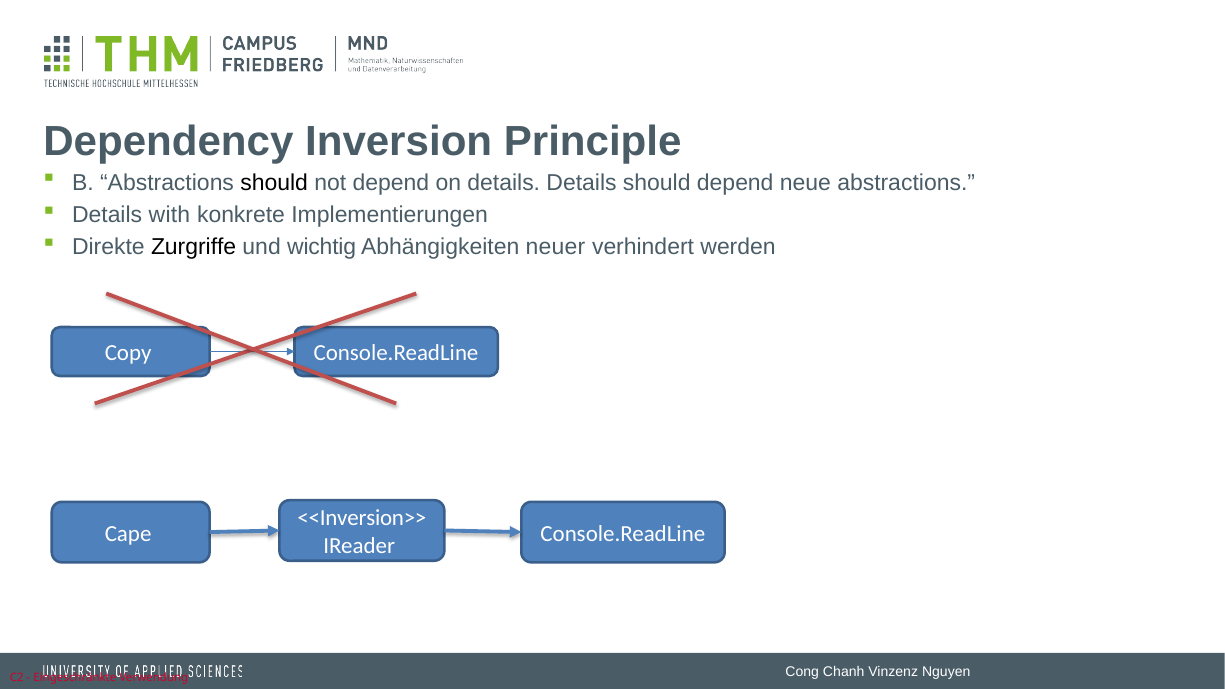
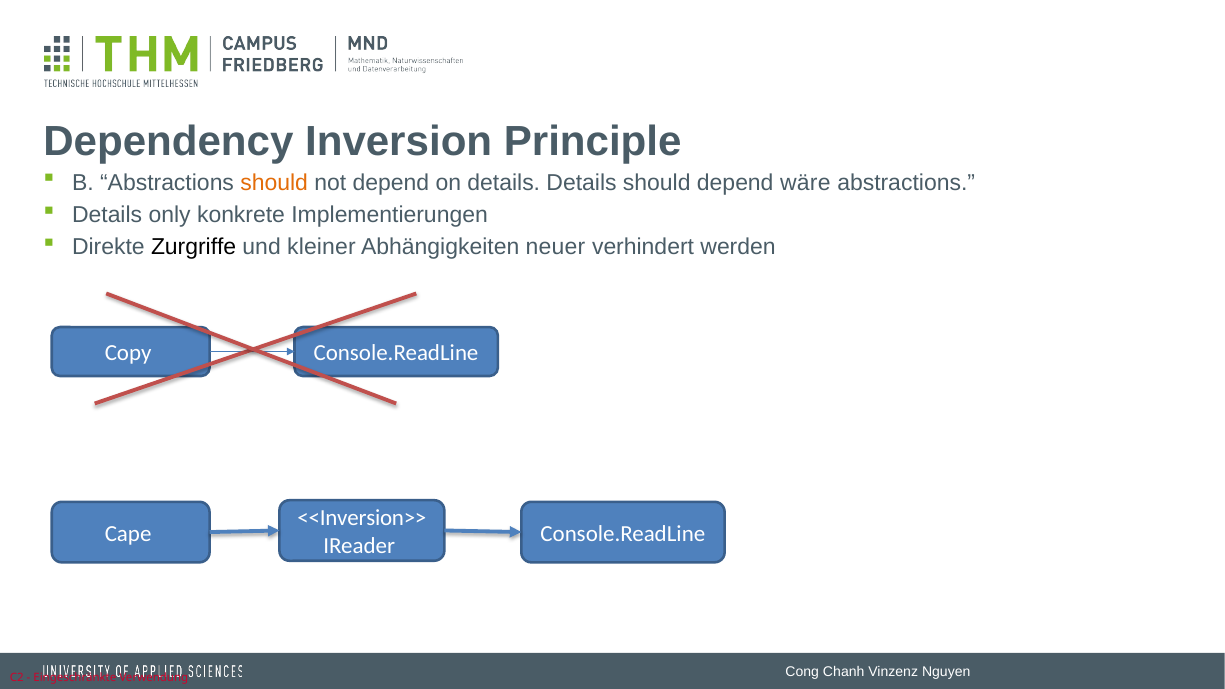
should at (274, 183) colour: black -> orange
neue: neue -> wäre
with: with -> only
wichtig: wichtig -> kleiner
